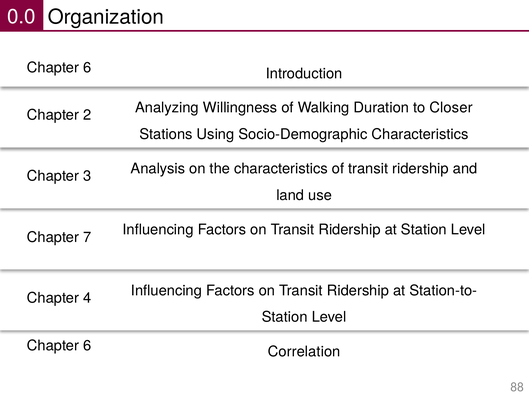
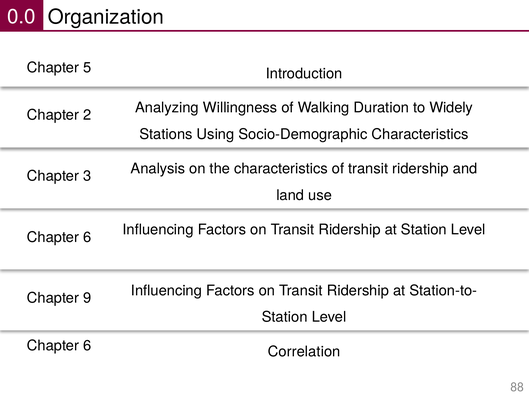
6 at (87, 68): 6 -> 5
Closer: Closer -> Widely
7 at (87, 237): 7 -> 6
4: 4 -> 9
